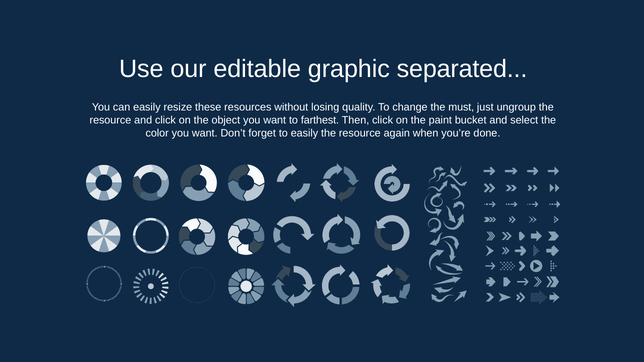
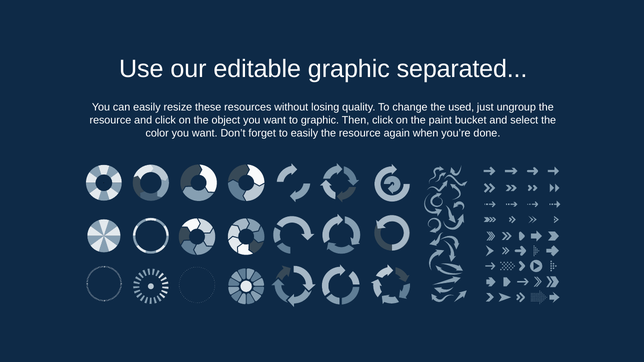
must: must -> used
to farthest: farthest -> graphic
